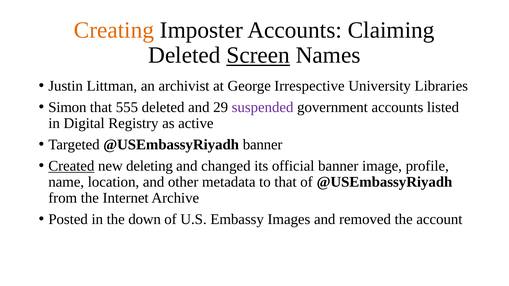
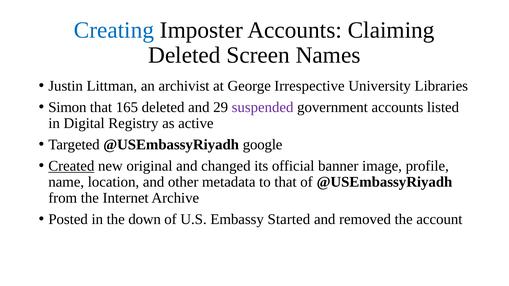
Creating colour: orange -> blue
Screen underline: present -> none
555: 555 -> 165
@USEmbassyRiyadh banner: banner -> google
deleting: deleting -> original
Images: Images -> Started
